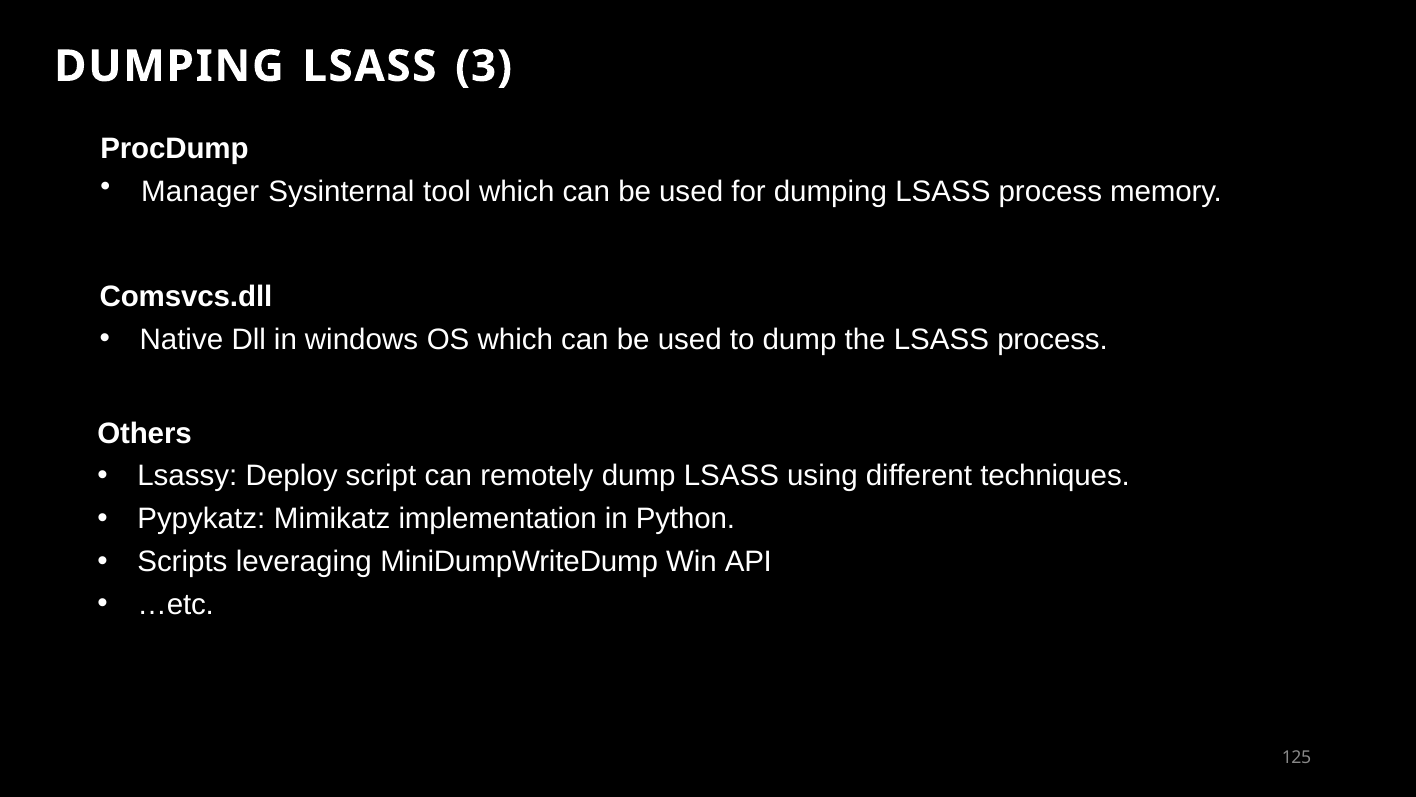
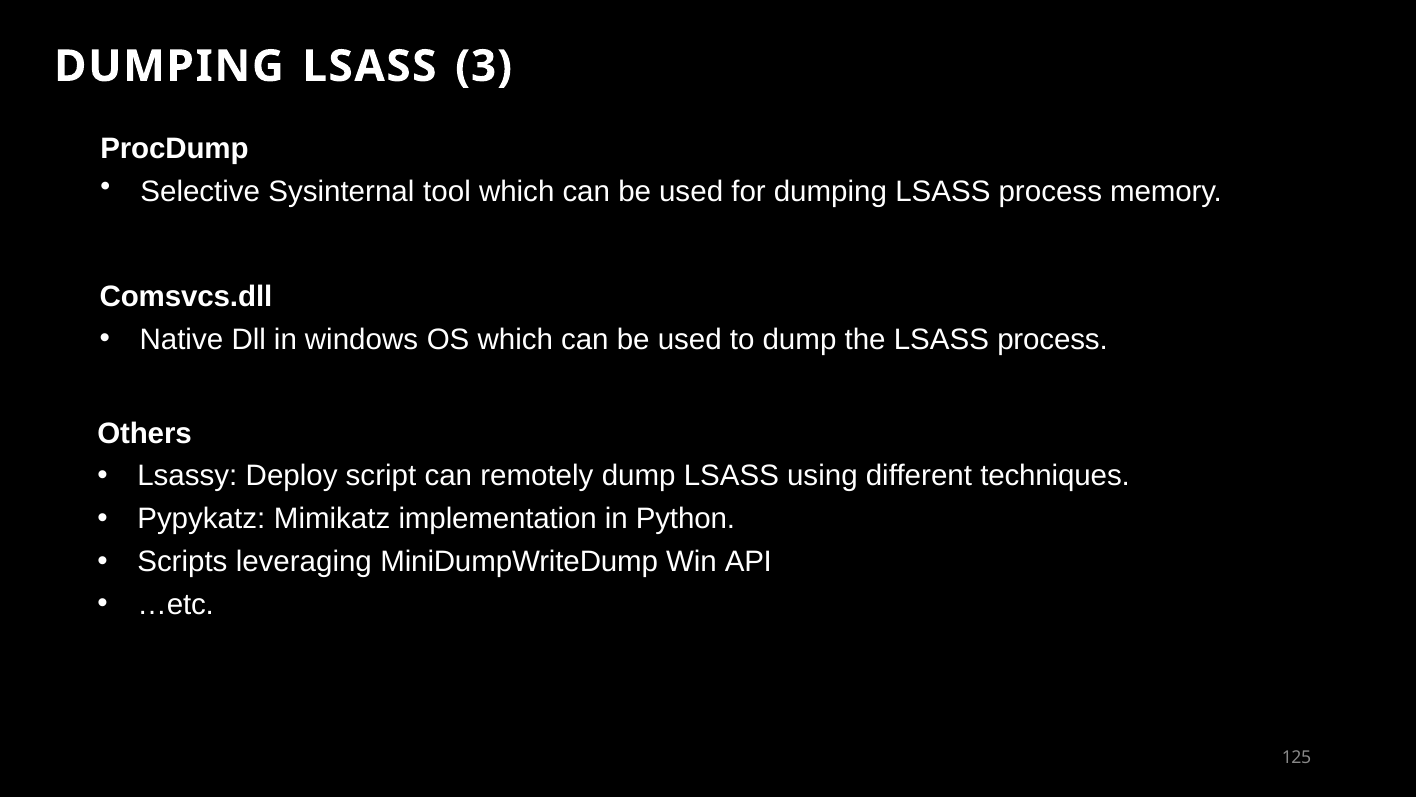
Manager: Manager -> Selective
